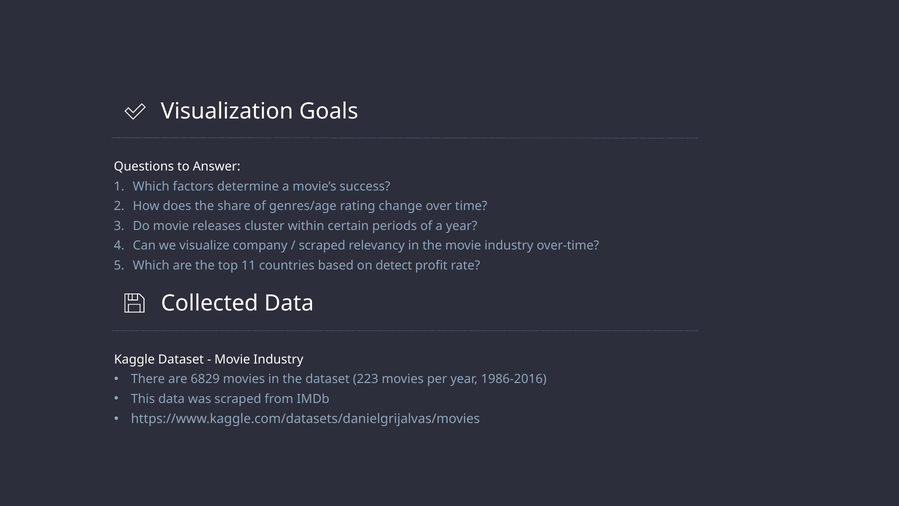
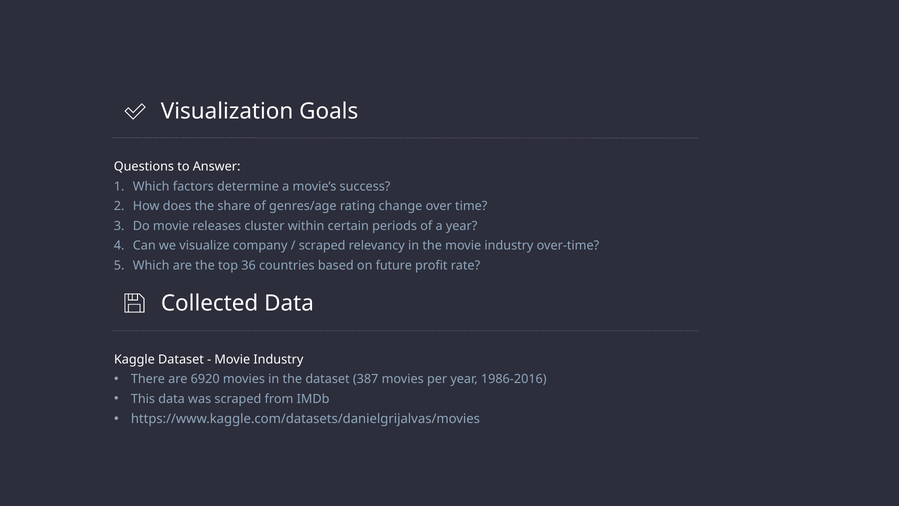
11: 11 -> 36
detect: detect -> future
6829: 6829 -> 6920
223: 223 -> 387
